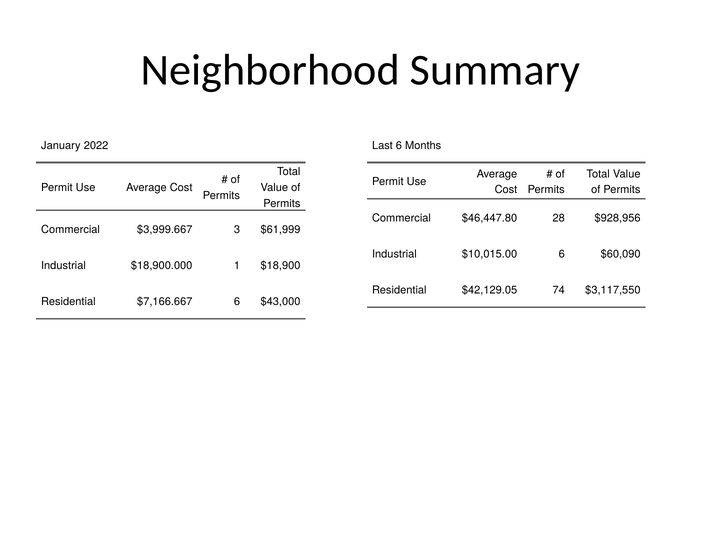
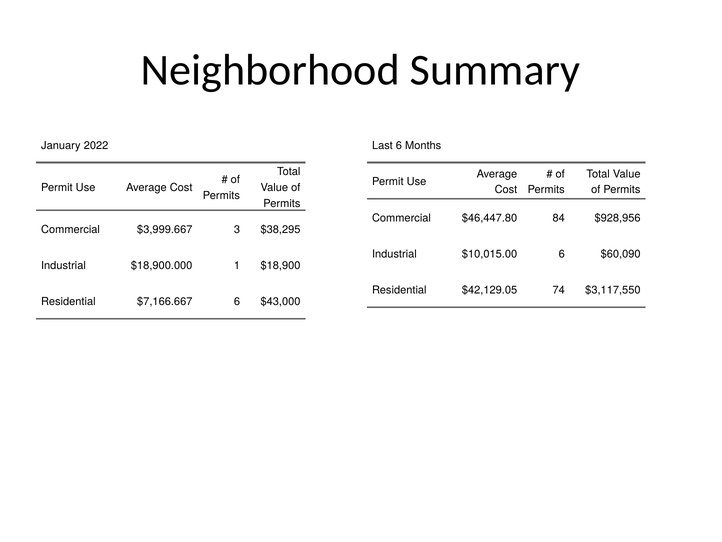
28: 28 -> 84
$61,999: $61,999 -> $38,295
